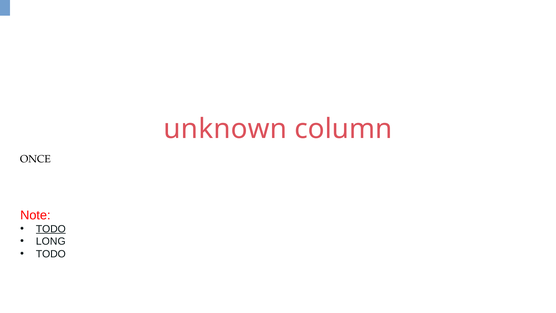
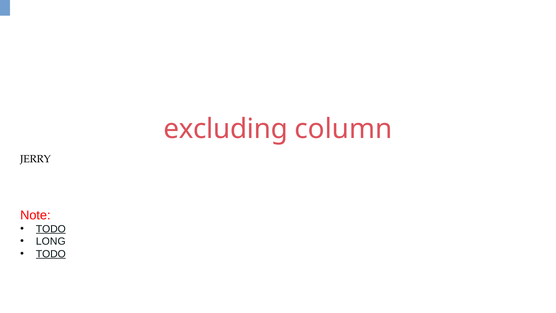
unknown: unknown -> excluding
ONCE: ONCE -> JERRY
TODO at (51, 254) underline: none -> present
